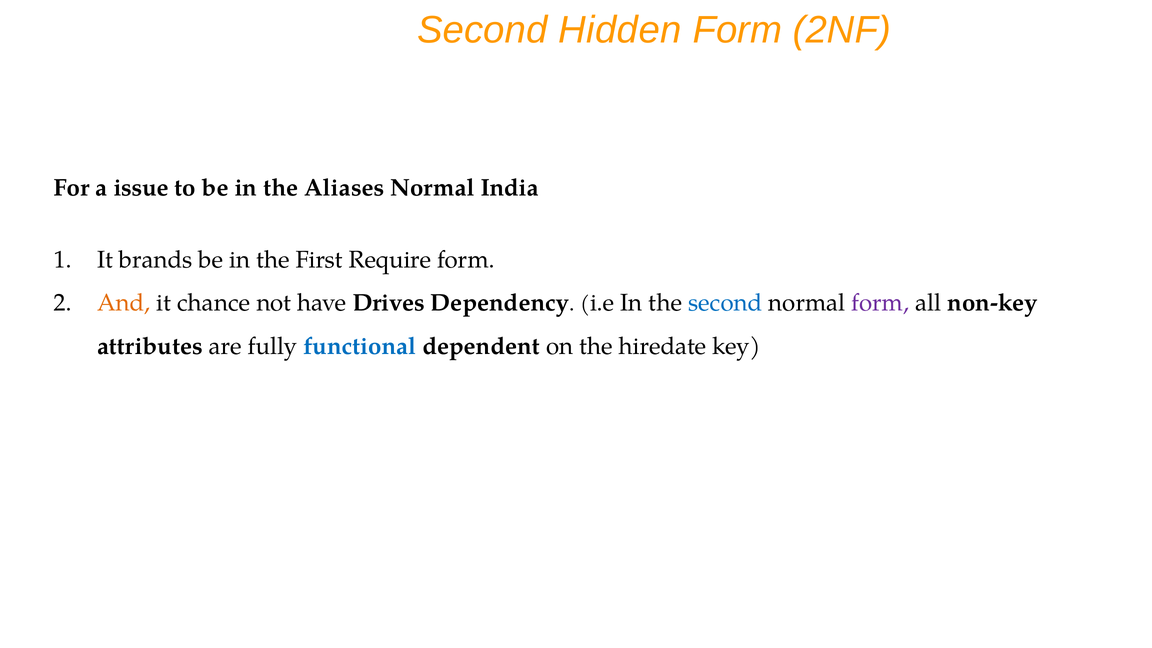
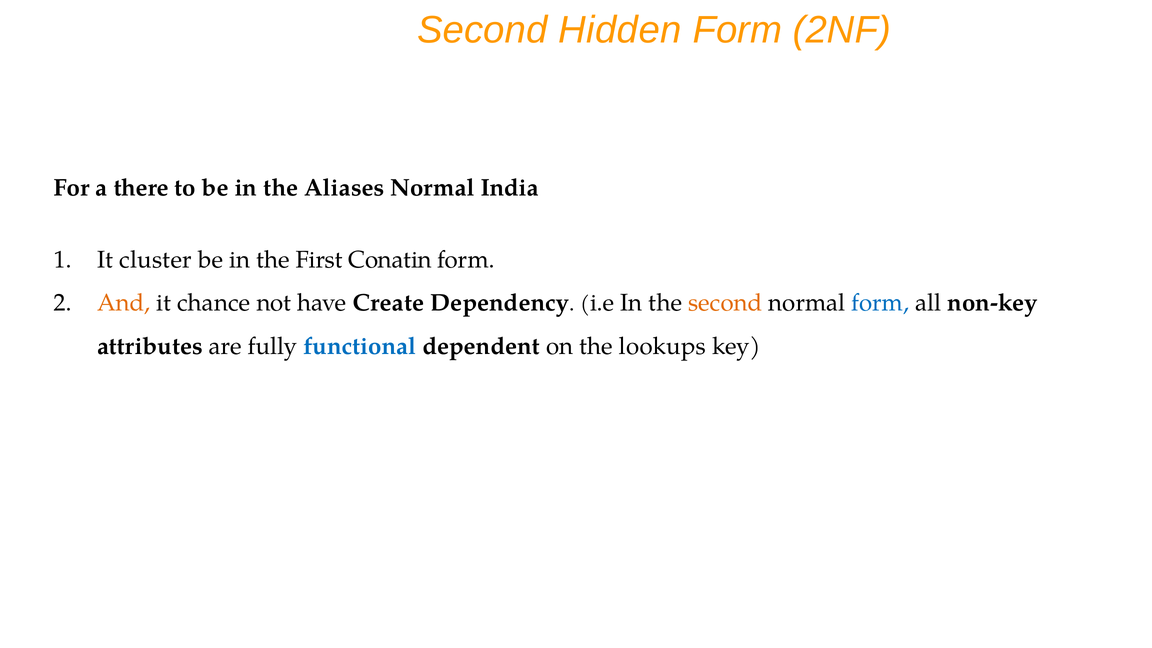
issue: issue -> there
brands: brands -> cluster
Require: Require -> Conatin
Drives: Drives -> Create
second at (725, 303) colour: blue -> orange
form at (880, 303) colour: purple -> blue
hiredate: hiredate -> lookups
